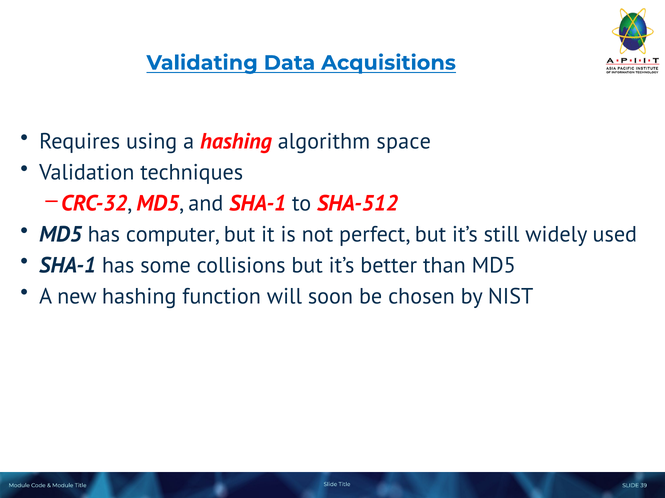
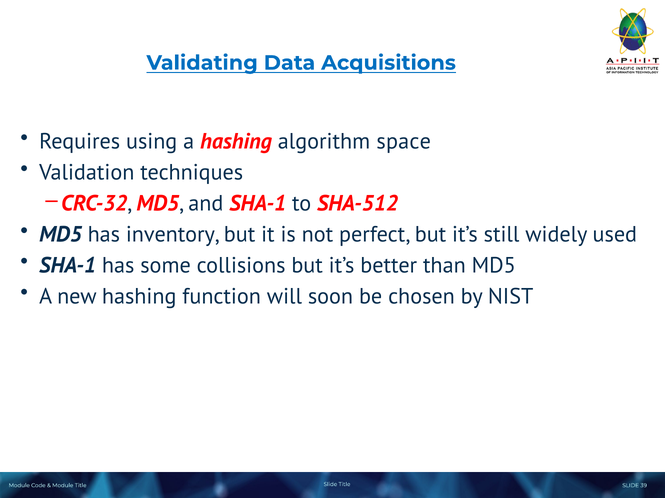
computer: computer -> inventory
